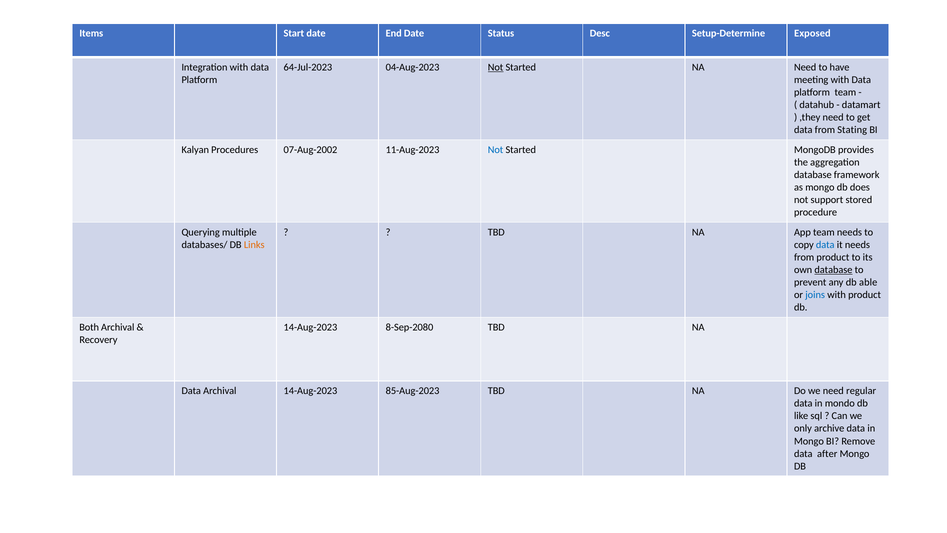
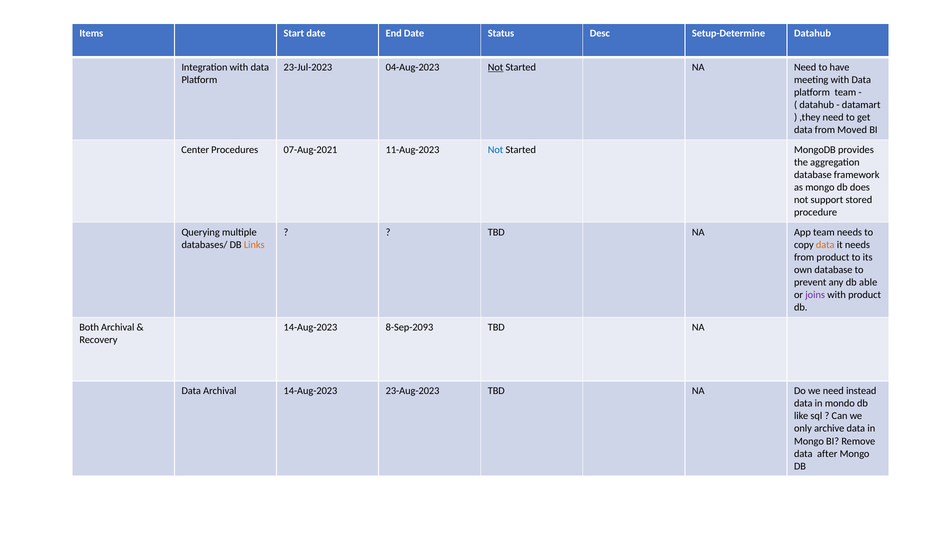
Setup-Determine Exposed: Exposed -> Datahub
64-Jul-2023: 64-Jul-2023 -> 23-Jul-2023
Stating: Stating -> Moved
Kalyan: Kalyan -> Center
07-Aug-2002: 07-Aug-2002 -> 07-Aug-2021
data at (825, 245) colour: blue -> orange
database at (833, 270) underline: present -> none
joins colour: blue -> purple
8-Sep-2080: 8-Sep-2080 -> 8-Sep-2093
85-Aug-2023: 85-Aug-2023 -> 23-Aug-2023
regular: regular -> instead
